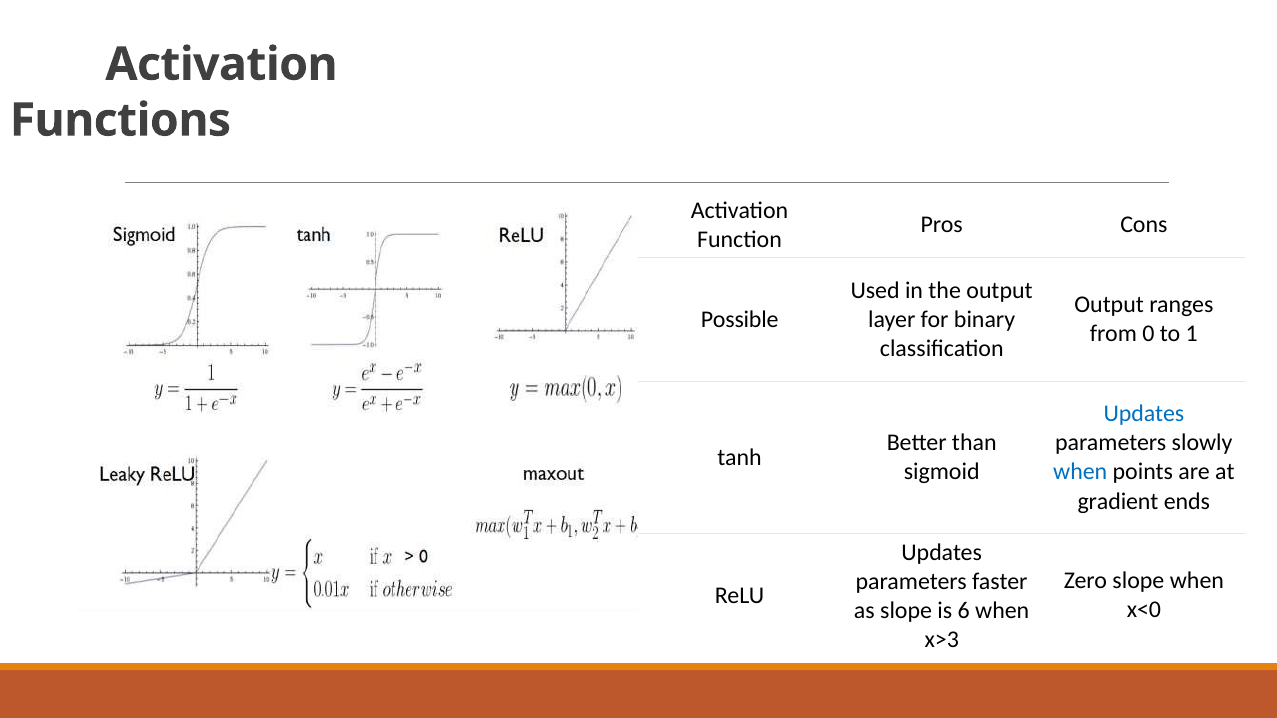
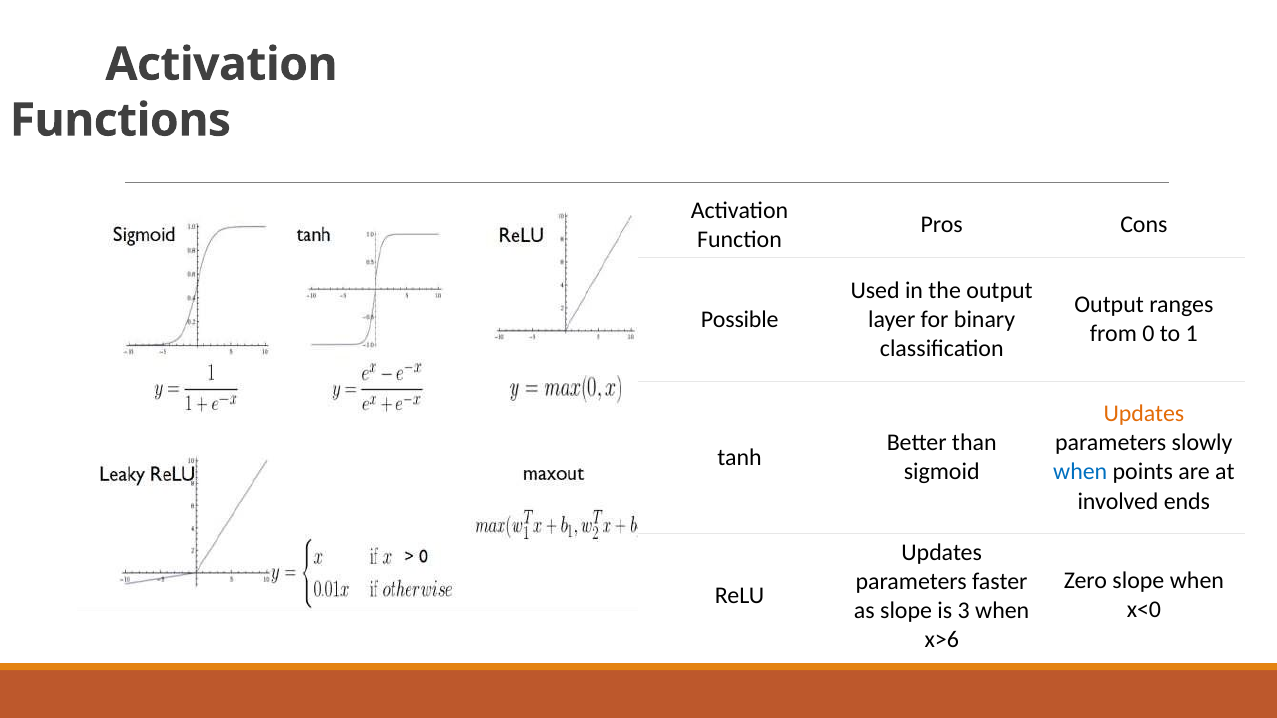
Updates at (1144, 414) colour: blue -> orange
gradient: gradient -> involved
6: 6 -> 3
x>3: x>3 -> x>6
